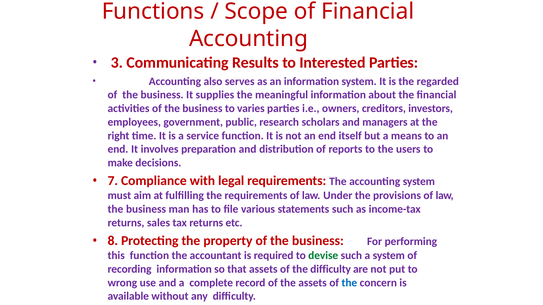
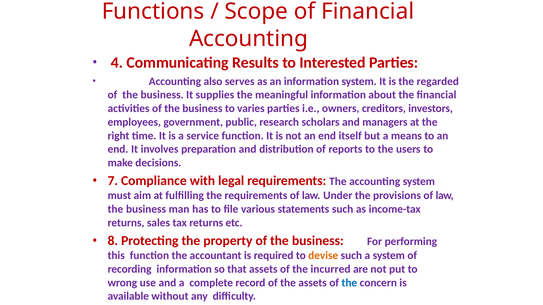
3: 3 -> 4
devise colour: green -> orange
the difficulty: difficulty -> incurred
